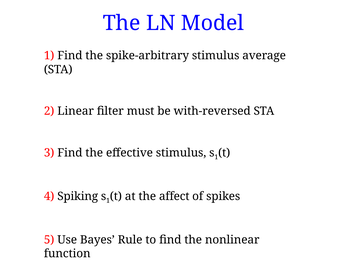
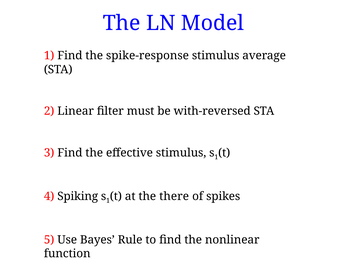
spike-arbitrary: spike-arbitrary -> spike-response
affect: affect -> there
